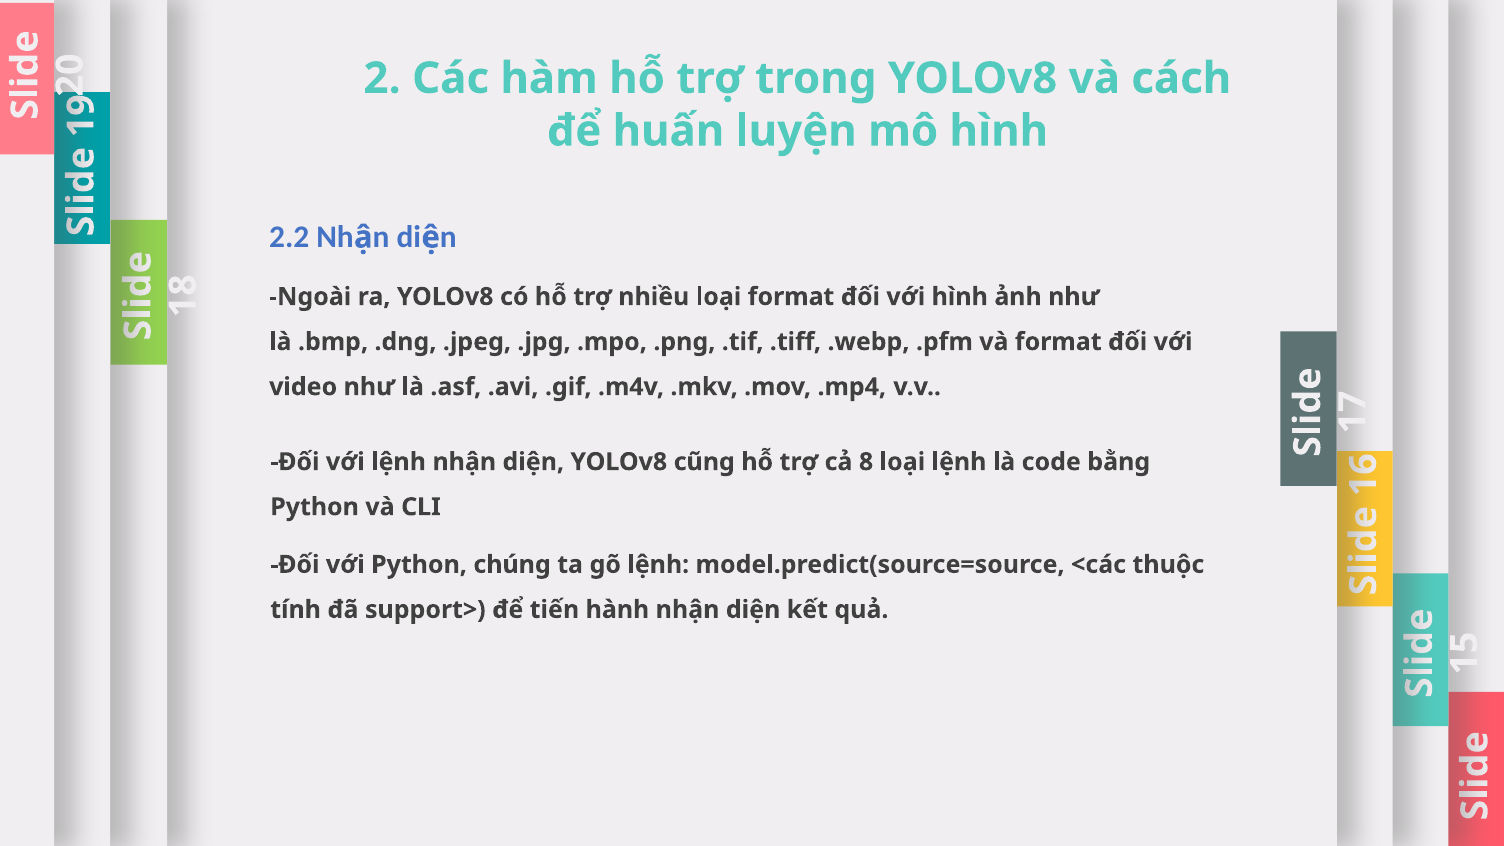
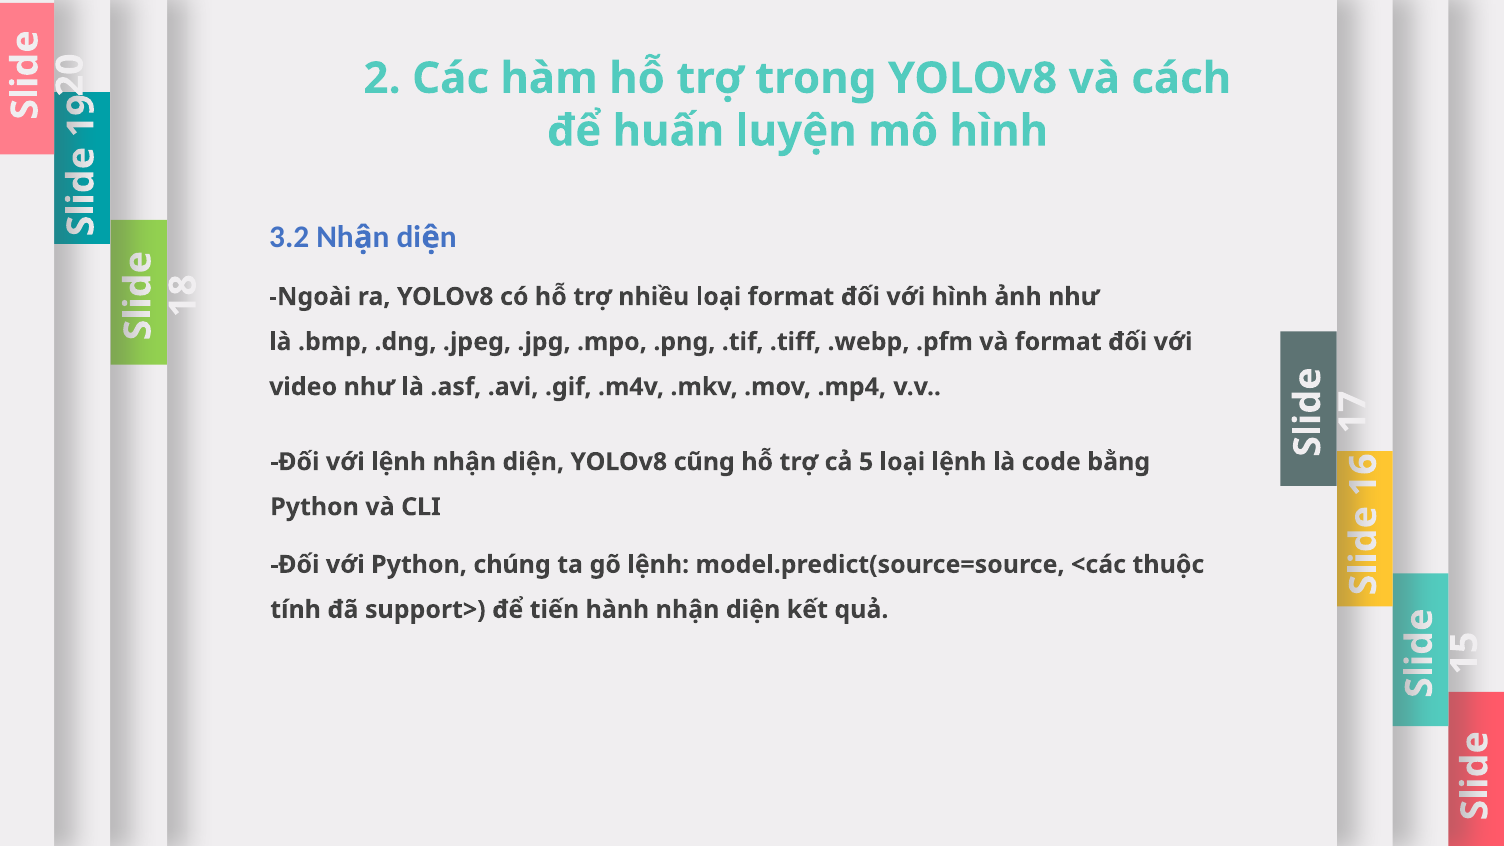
2.2: 2.2 -> 3.2
cả 8: 8 -> 5
